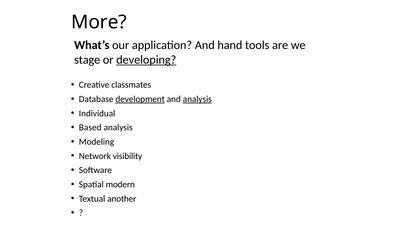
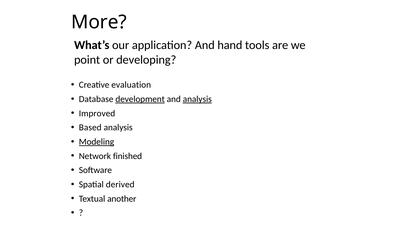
stage: stage -> point
developing underline: present -> none
classmates: classmates -> evaluation
Individual: Individual -> Improved
Modeling underline: none -> present
visibility: visibility -> finished
modern: modern -> derived
